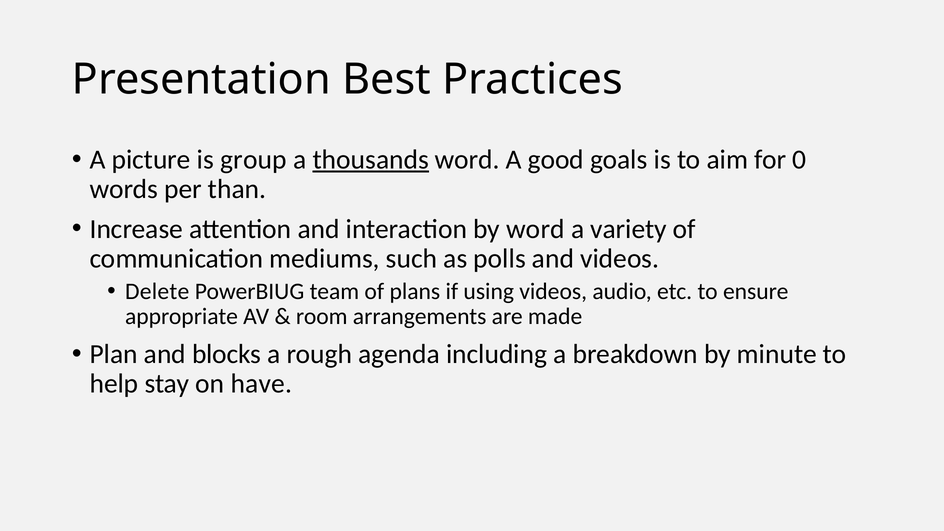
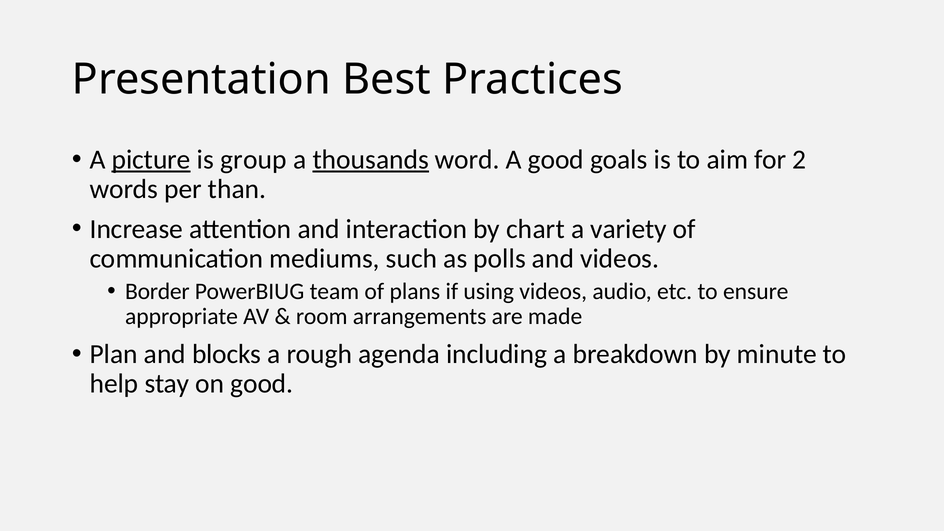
picture underline: none -> present
0: 0 -> 2
by word: word -> chart
Delete: Delete -> Border
on have: have -> good
